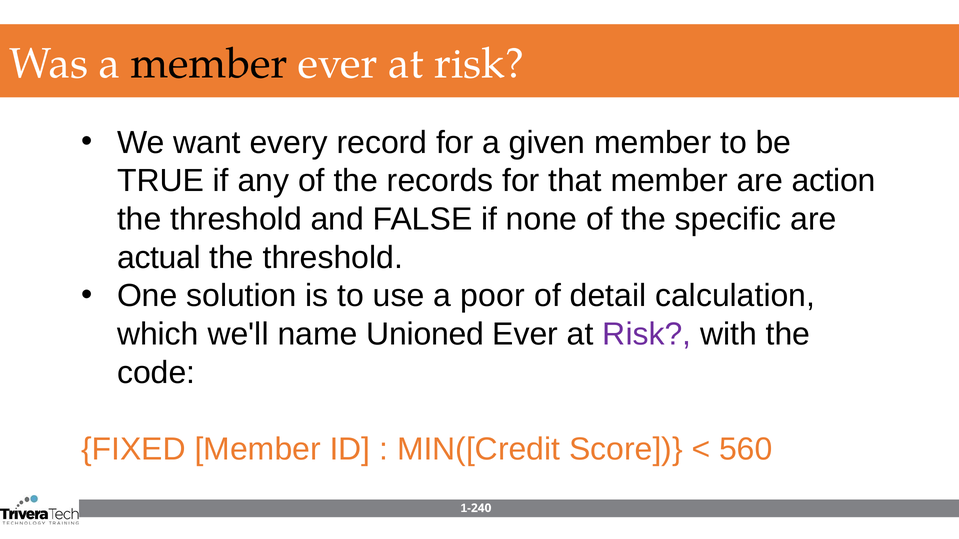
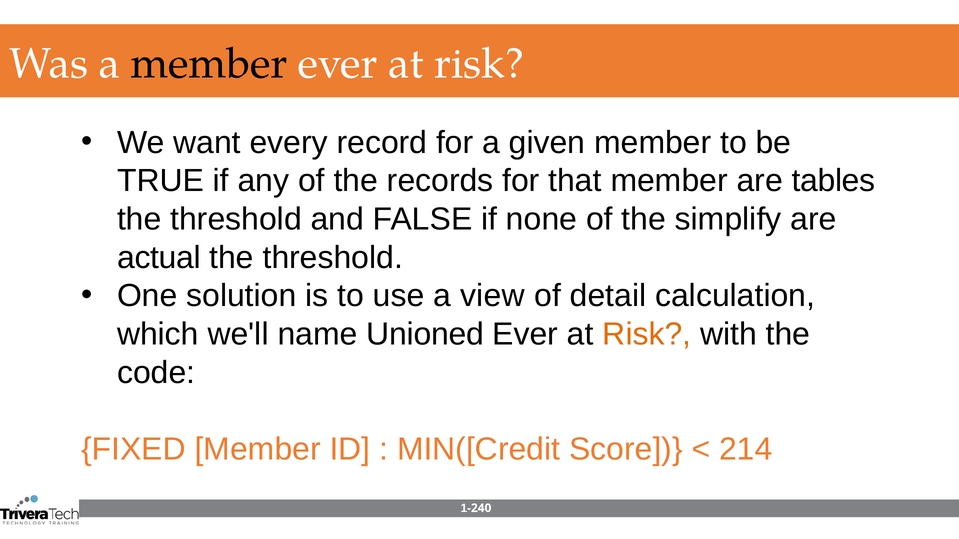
action: action -> tables
specific: specific -> simplify
poor: poor -> view
Risk at (647, 334) colour: purple -> orange
560: 560 -> 214
